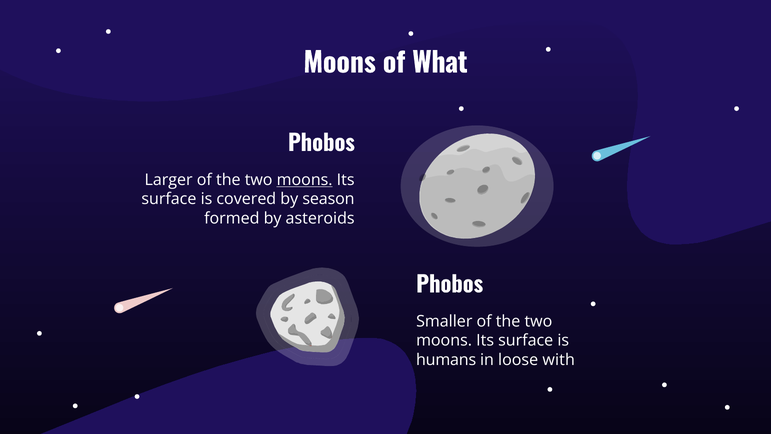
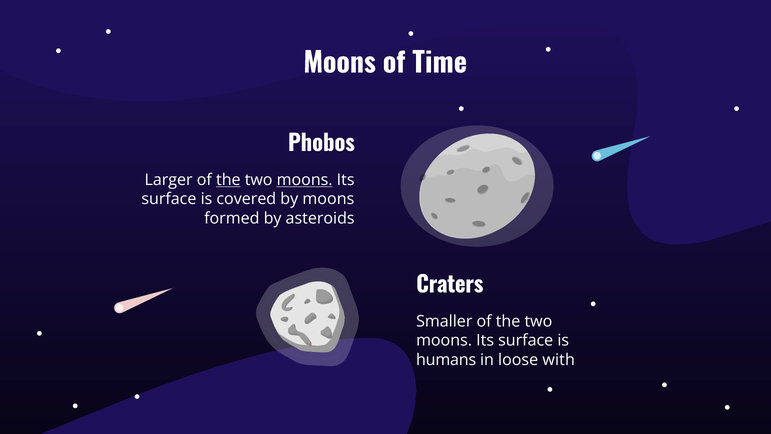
What: What -> Time
the at (228, 180) underline: none -> present
by season: season -> moons
Phobos at (450, 285): Phobos -> Craters
